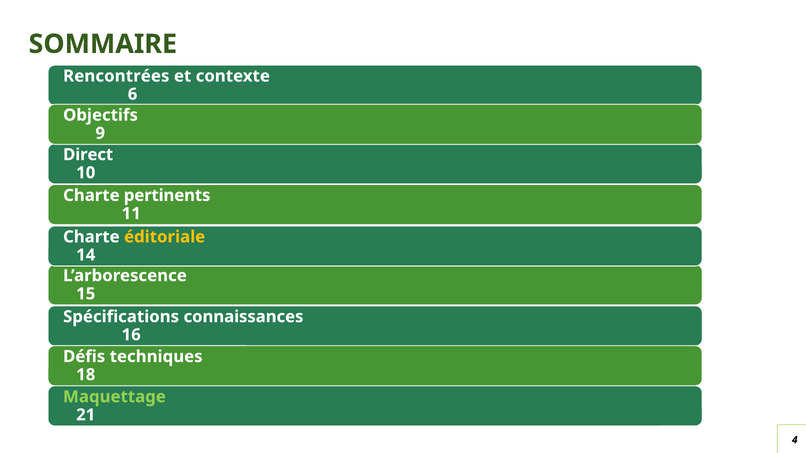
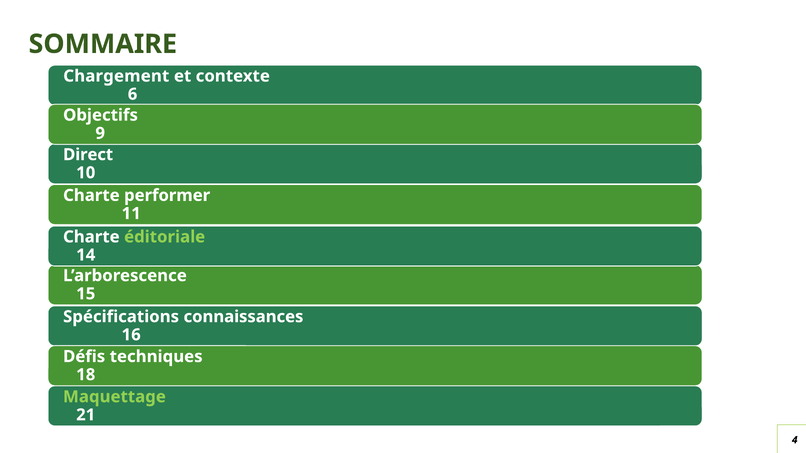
Rencontrées: Rencontrées -> Chargement
pertinents: pertinents -> performer
éditoriale colour: yellow -> light green
